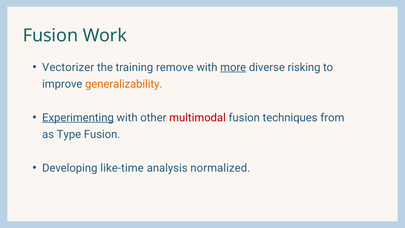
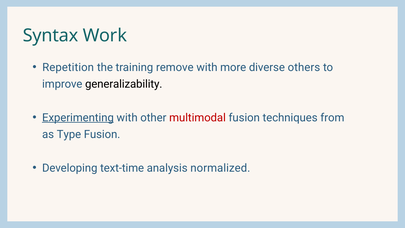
Fusion at (50, 35): Fusion -> Syntax
Vectorizer: Vectorizer -> Repetition
more underline: present -> none
risking: risking -> others
generalizability colour: orange -> black
like-time: like-time -> text-time
